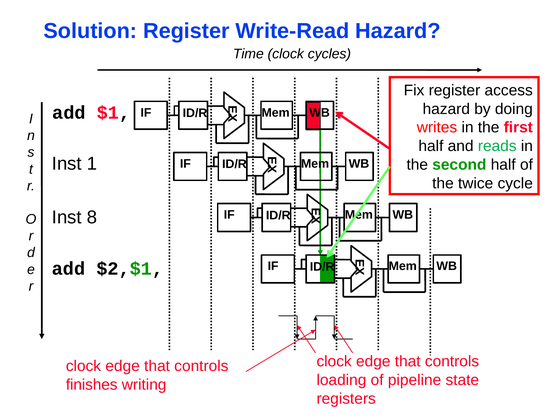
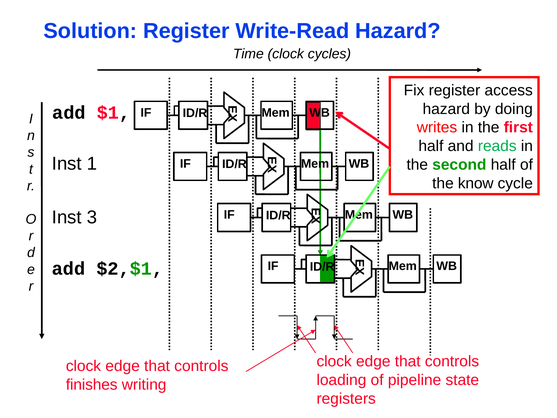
twice: twice -> know
8: 8 -> 3
